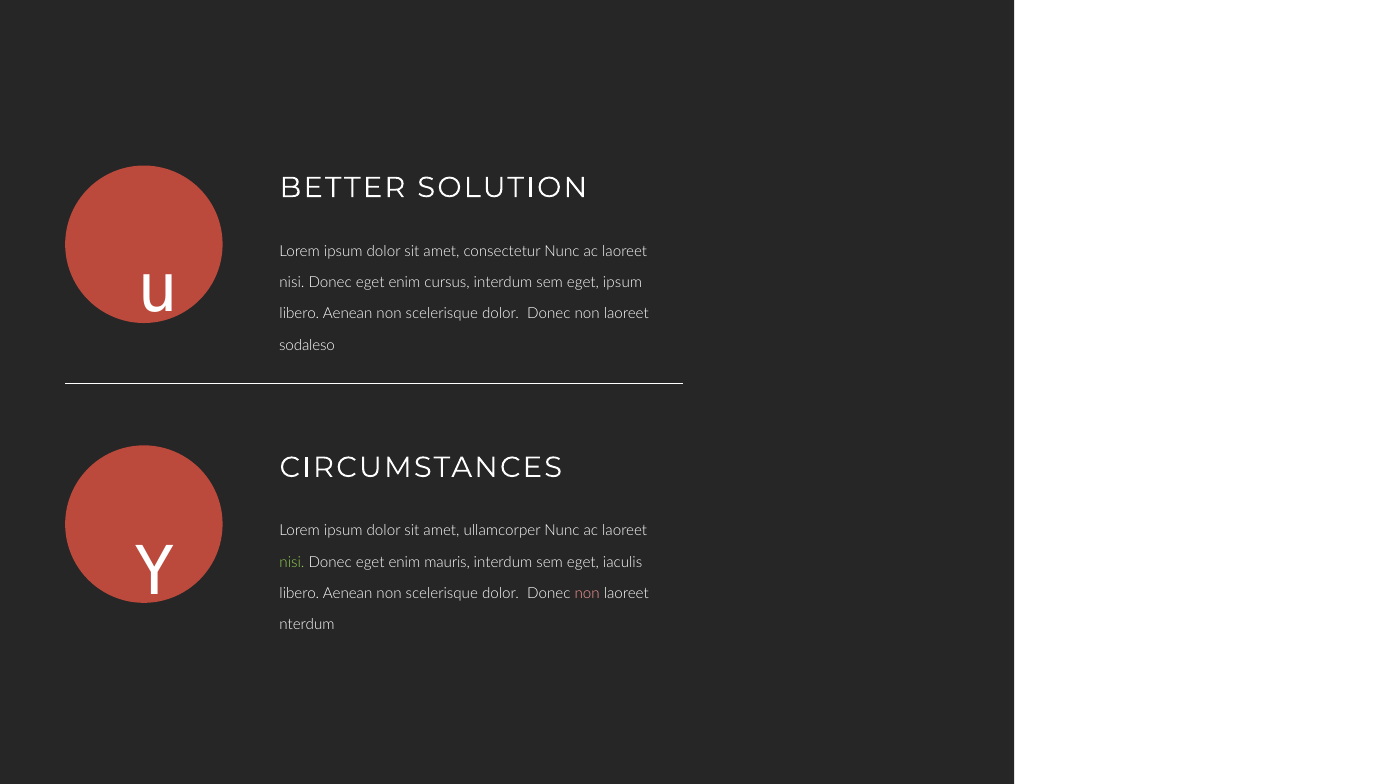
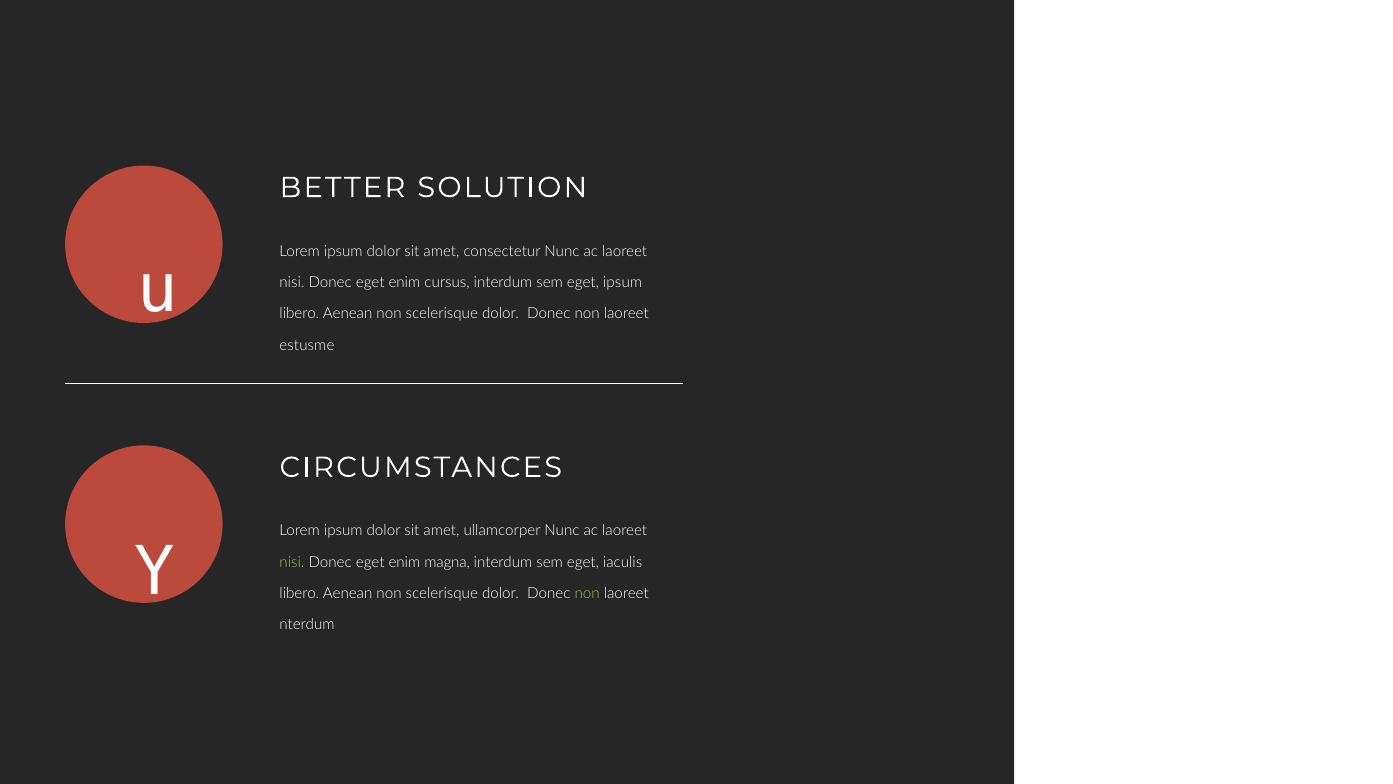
sodaleso: sodaleso -> estusme
mauris: mauris -> magna
non at (587, 593) colour: pink -> light green
